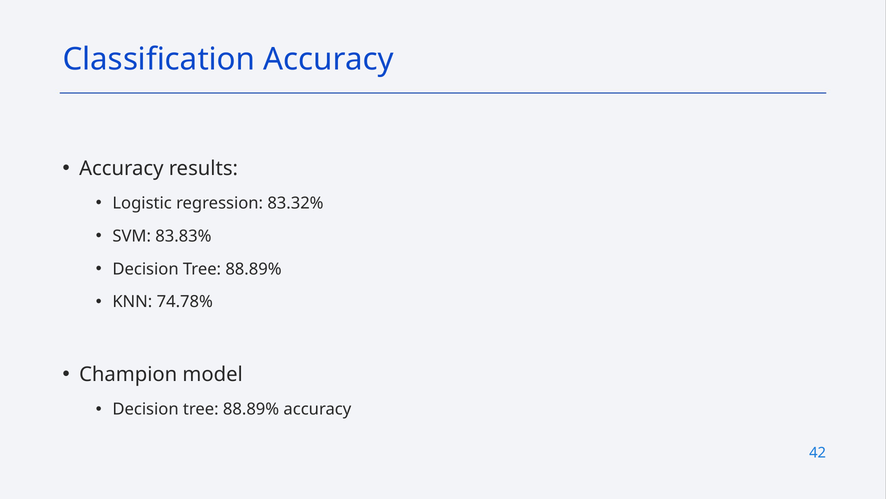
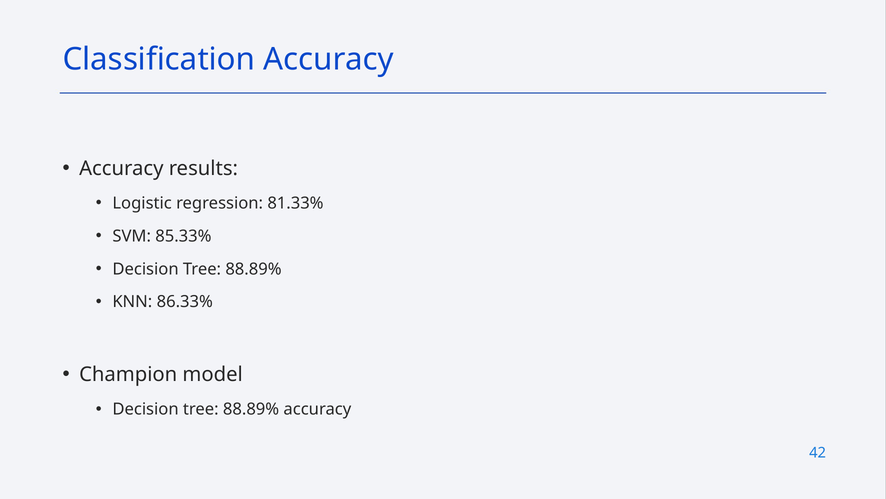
83.32%: 83.32% -> 81.33%
83.83%: 83.83% -> 85.33%
74.78%: 74.78% -> 86.33%
